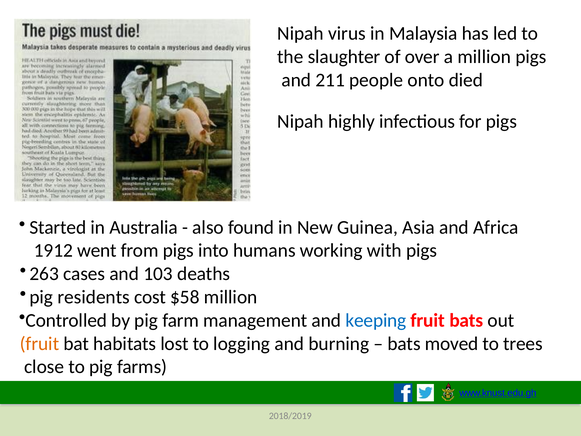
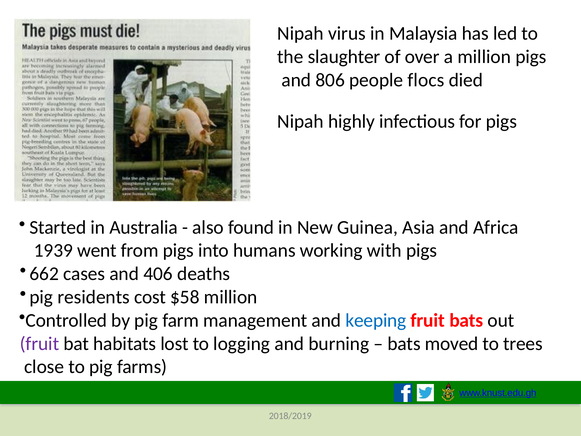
211: 211 -> 806
onto: onto -> flocs
1912: 1912 -> 1939
263: 263 -> 662
103: 103 -> 406
fruit at (39, 343) colour: orange -> purple
